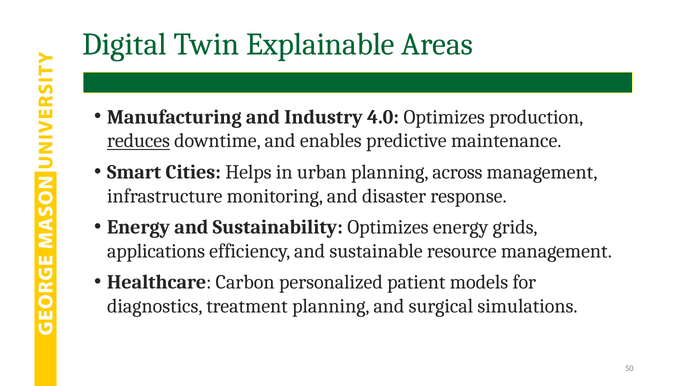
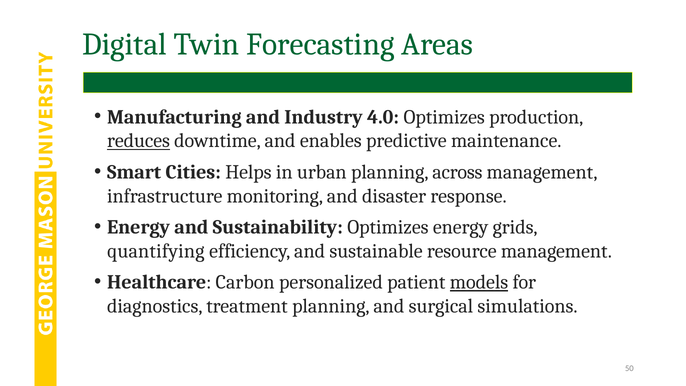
Explainable: Explainable -> Forecasting
applications: applications -> quantifying
models underline: none -> present
